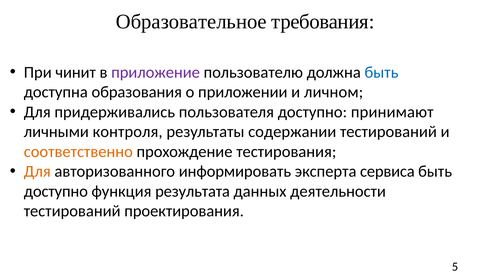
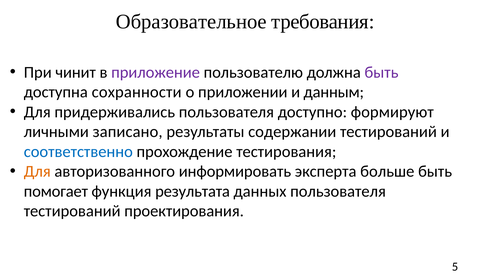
быть at (381, 72) colour: blue -> purple
образования: образования -> сохранности
личном: личном -> данным
принимают: принимают -> формируют
контроля: контроля -> записано
соответственно colour: orange -> blue
сервиса: сервиса -> больше
доступно at (56, 191): доступно -> помогает
данных деятельности: деятельности -> пользователя
